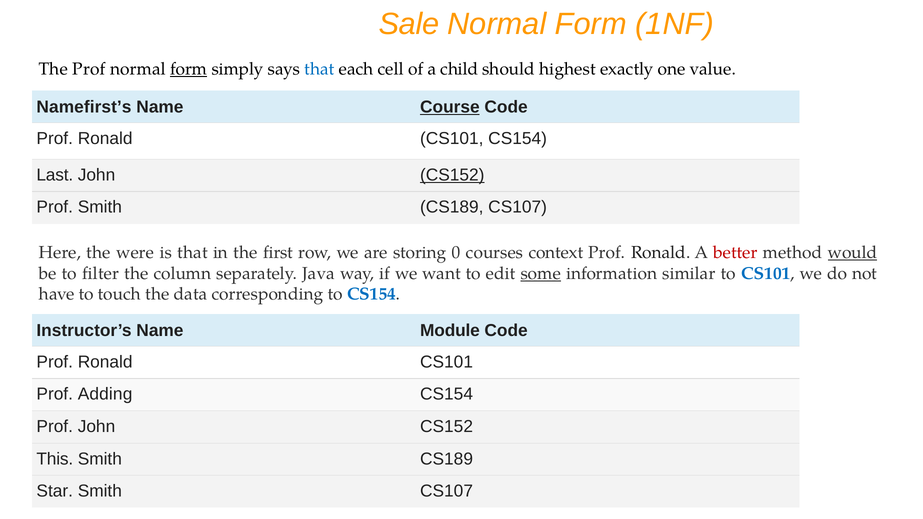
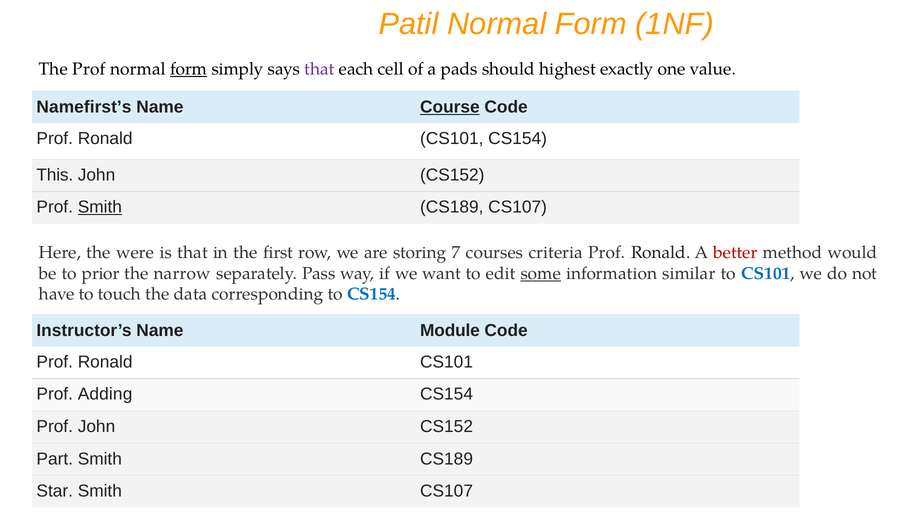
Sale: Sale -> Patil
that at (319, 69) colour: blue -> purple
child: child -> pads
Last: Last -> This
CS152 at (452, 175) underline: present -> none
Smith at (100, 207) underline: none -> present
0: 0 -> 7
context: context -> criteria
would underline: present -> none
filter: filter -> prior
column: column -> narrow
Java: Java -> Pass
This: This -> Part
